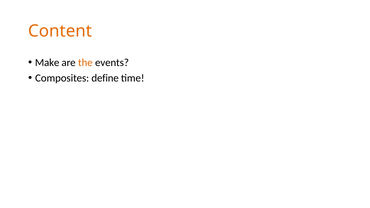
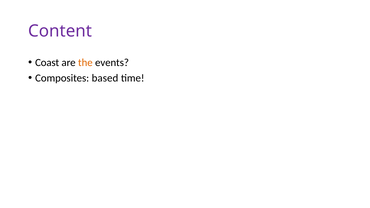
Content colour: orange -> purple
Make: Make -> Coast
define: define -> based
